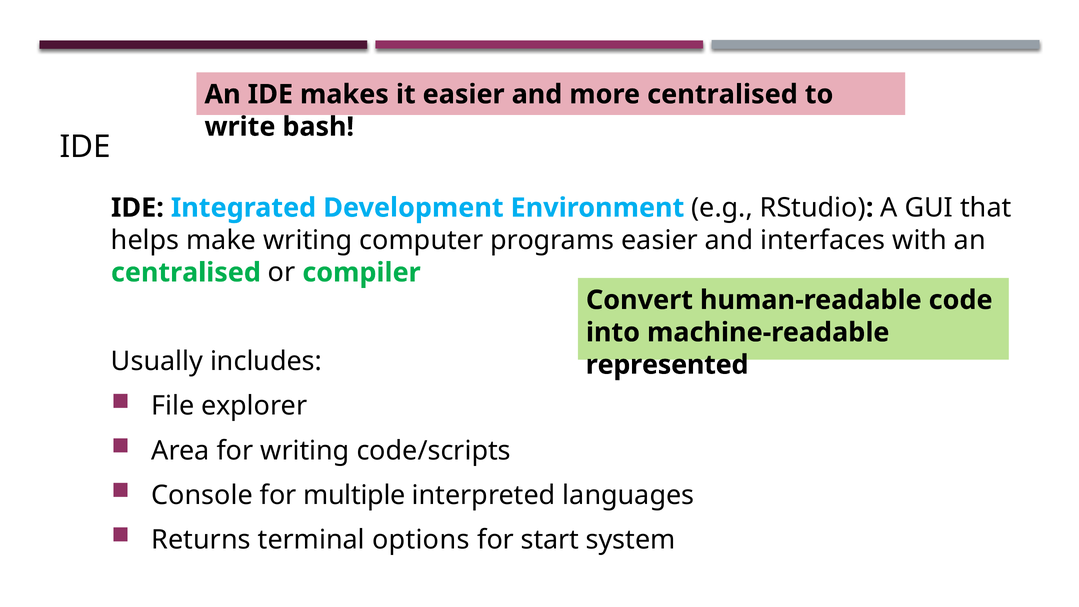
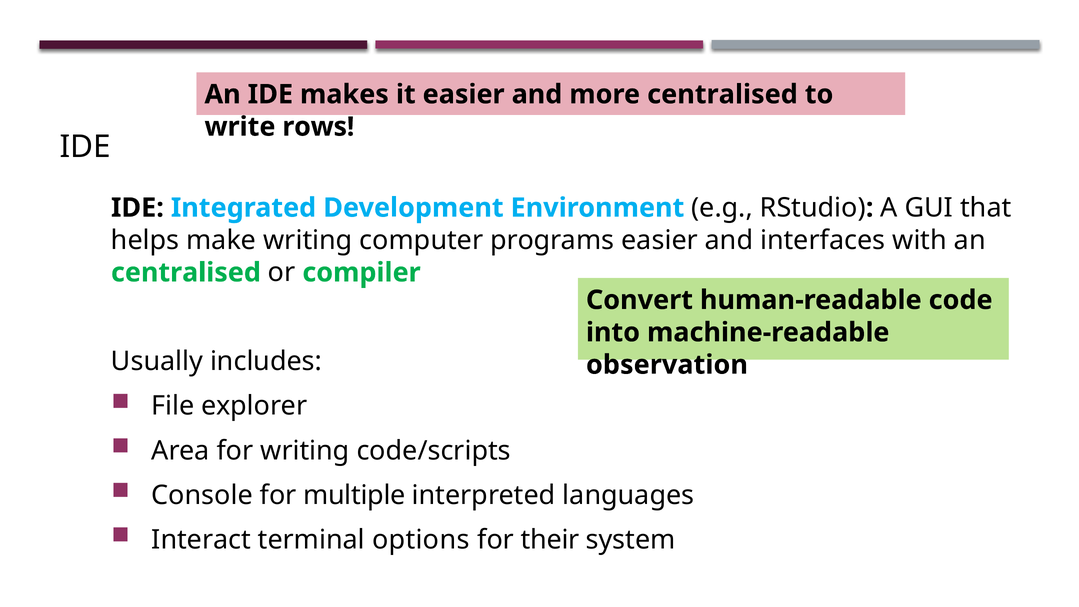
bash: bash -> rows
represented: represented -> observation
Returns: Returns -> Interact
start: start -> their
